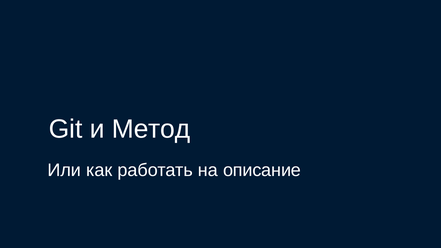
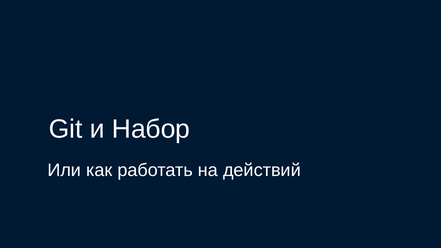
Метод: Метод -> Набор
описание: описание -> действий
